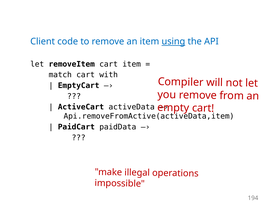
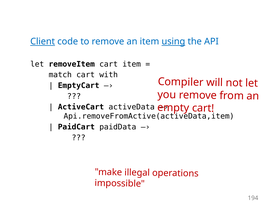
Client underline: none -> present
